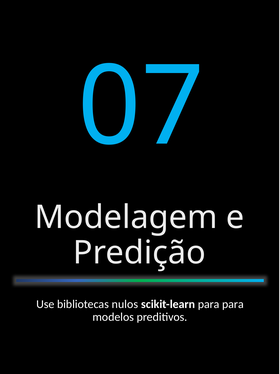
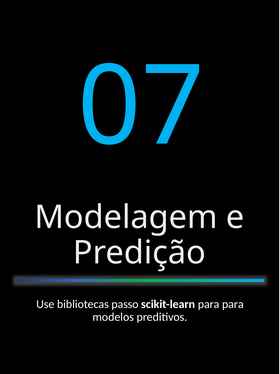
nulos: nulos -> passo
